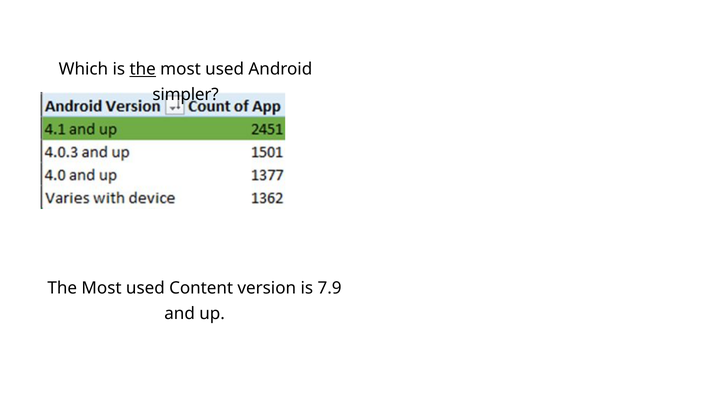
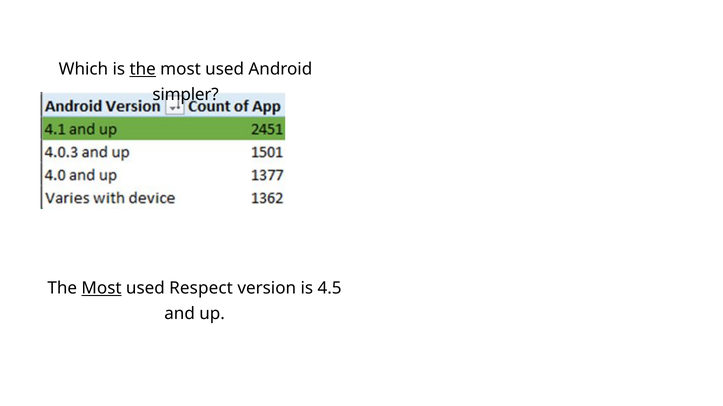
Most at (102, 289) underline: none -> present
Content: Content -> Respect
7.9: 7.9 -> 4.5
